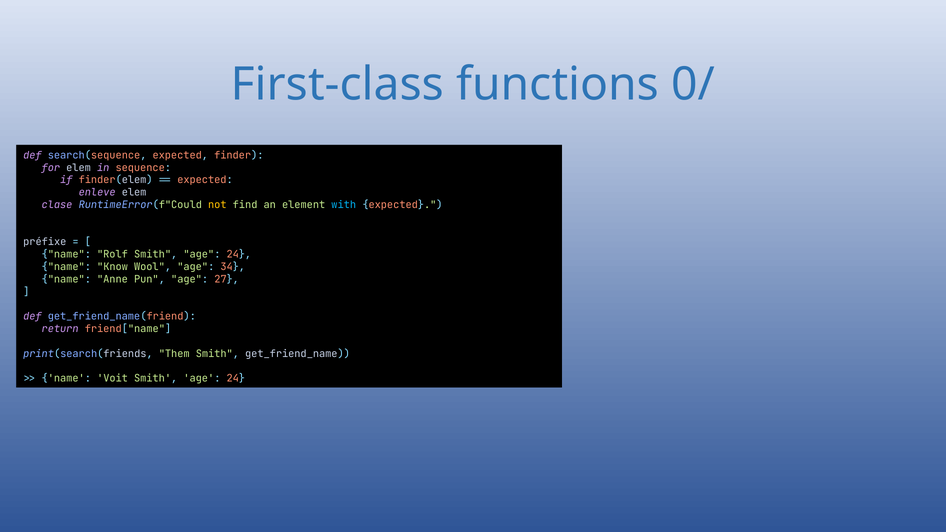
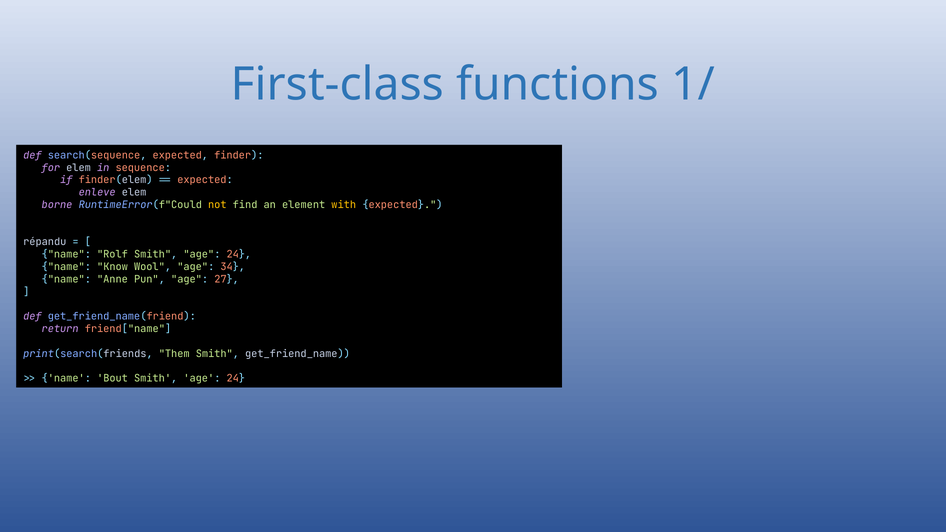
0/: 0/ -> 1/
clase: clase -> borne
with colour: light blue -> yellow
préfixe: préfixe -> répandu
Voit: Voit -> Bout
